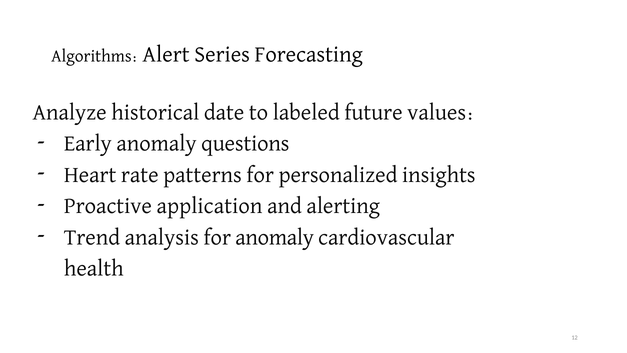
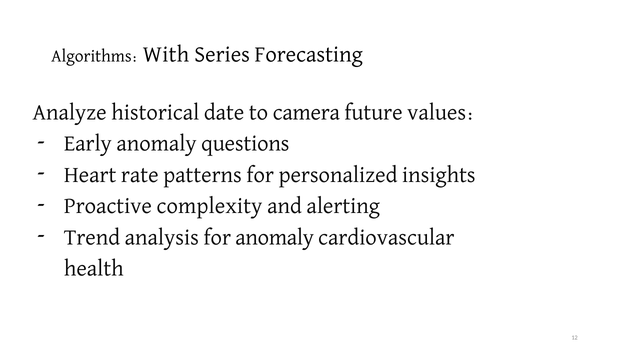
Alert: Alert -> With
labeled: labeled -> camera
application: application -> complexity
